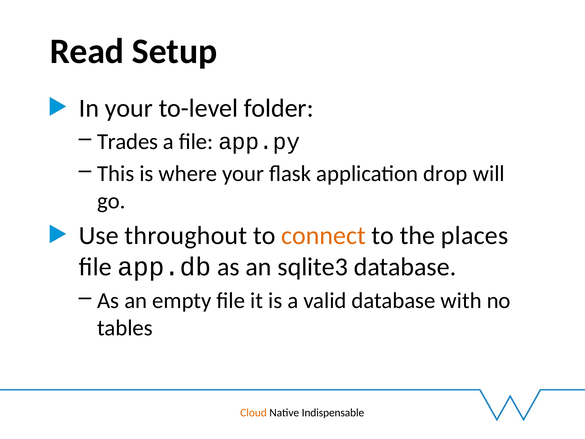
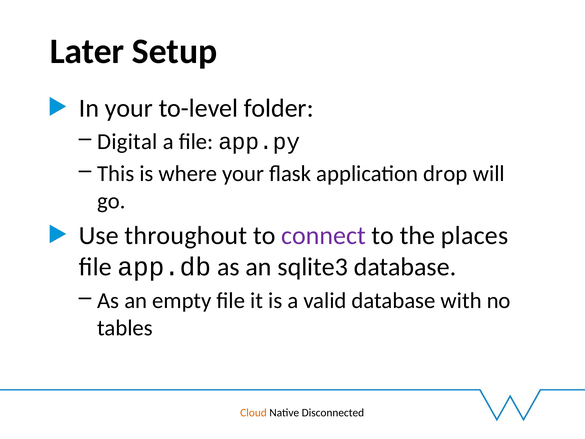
Read: Read -> Later
Trades: Trades -> Digital
connect colour: orange -> purple
Indispensable: Indispensable -> Disconnected
